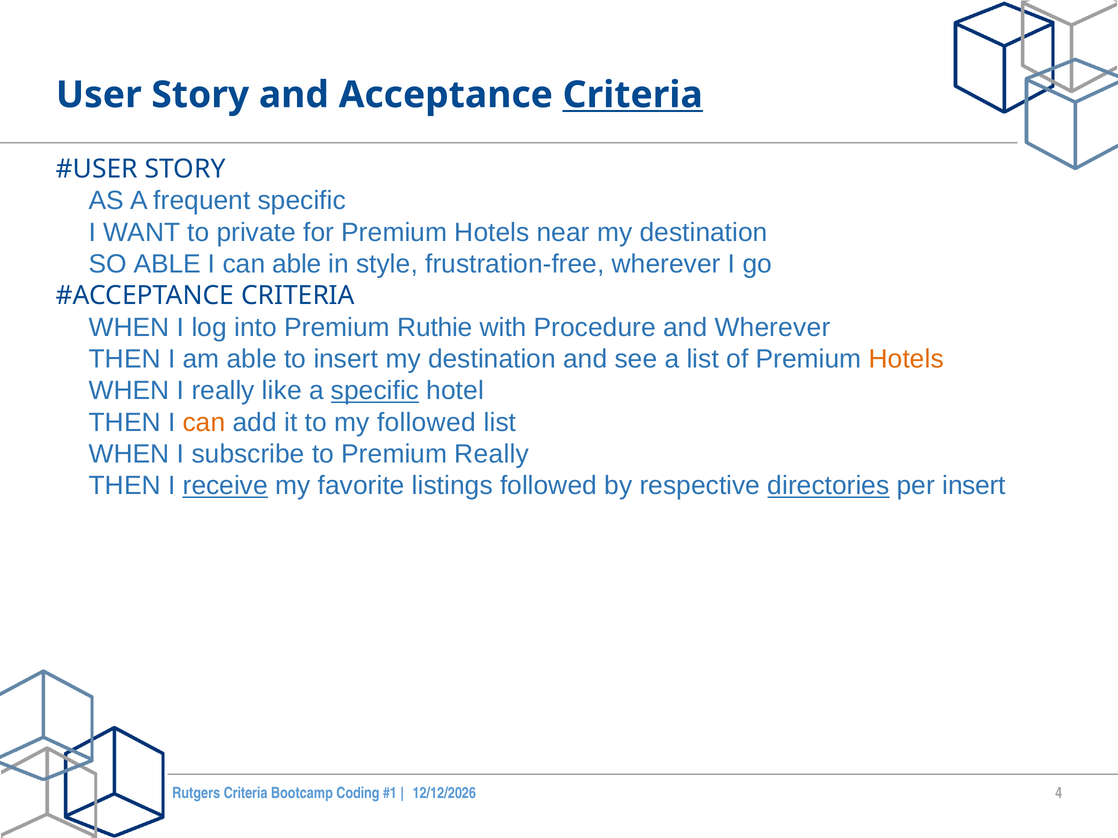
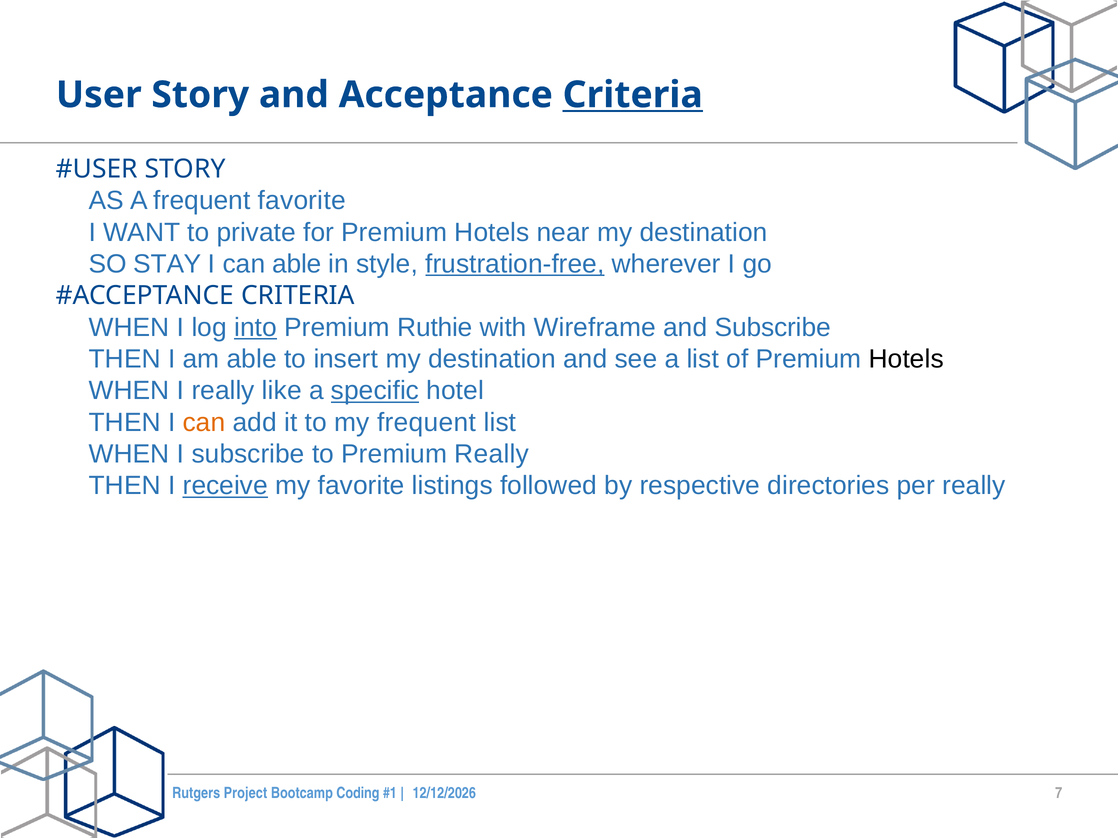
frequent specific: specific -> favorite
ABLE at (167, 264): ABLE -> STAY
frustration-free underline: none -> present
into underline: none -> present
Procedure: Procedure -> Wireframe
and Wherever: Wherever -> Subscribe
Hotels at (906, 359) colour: orange -> black
my followed: followed -> frequent
directories underline: present -> none
per insert: insert -> really
Rutgers Criteria: Criteria -> Project
4: 4 -> 7
